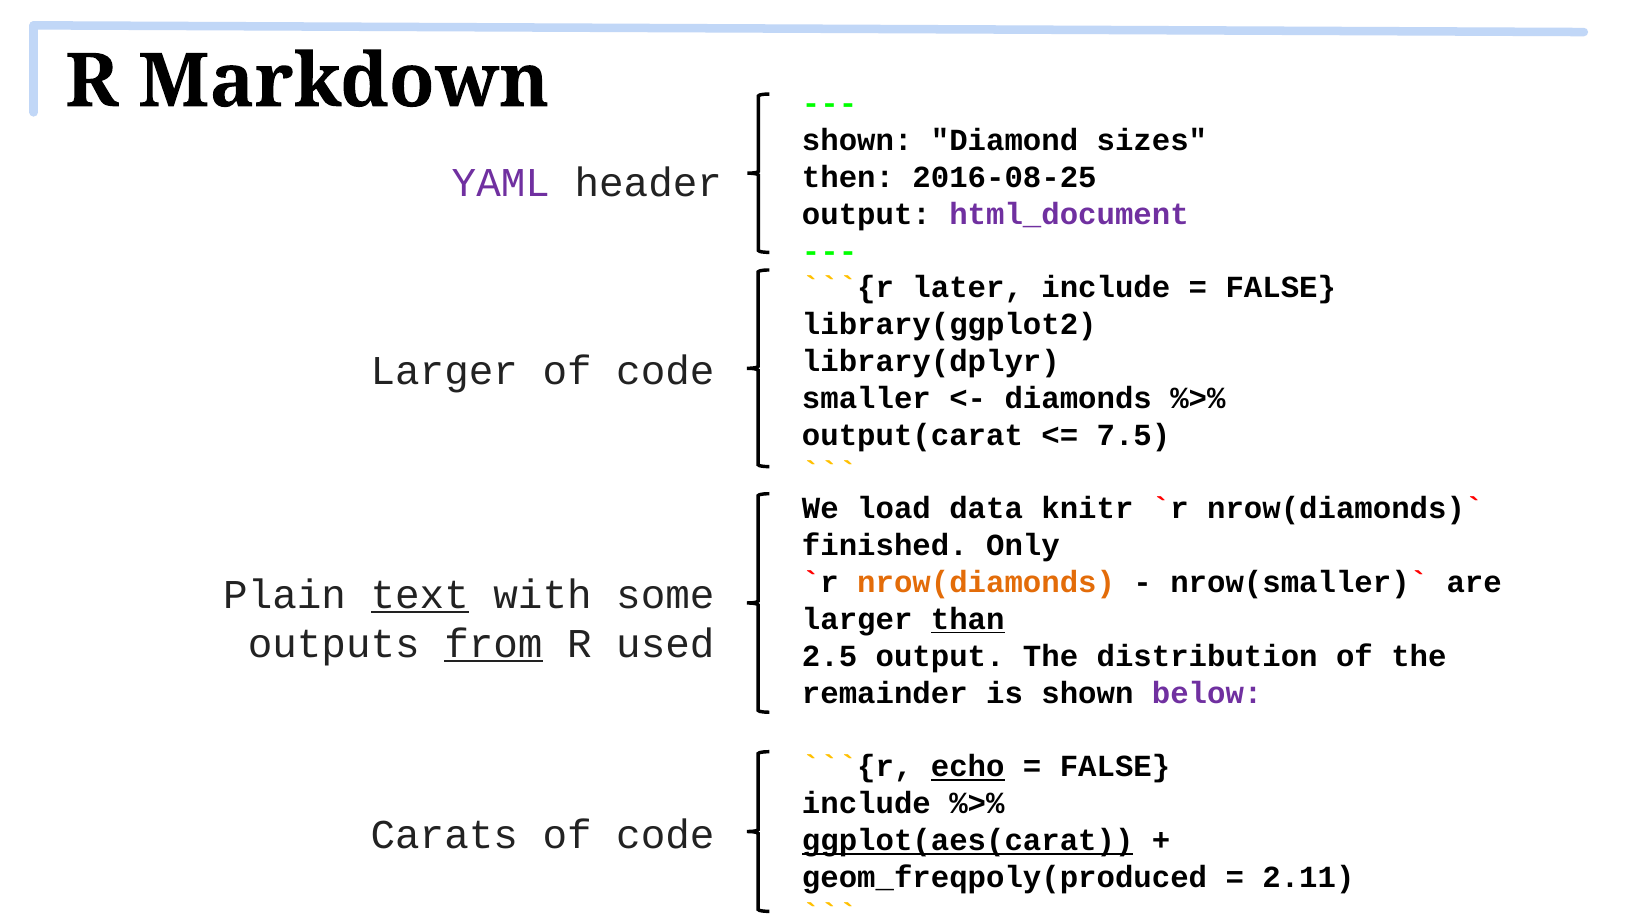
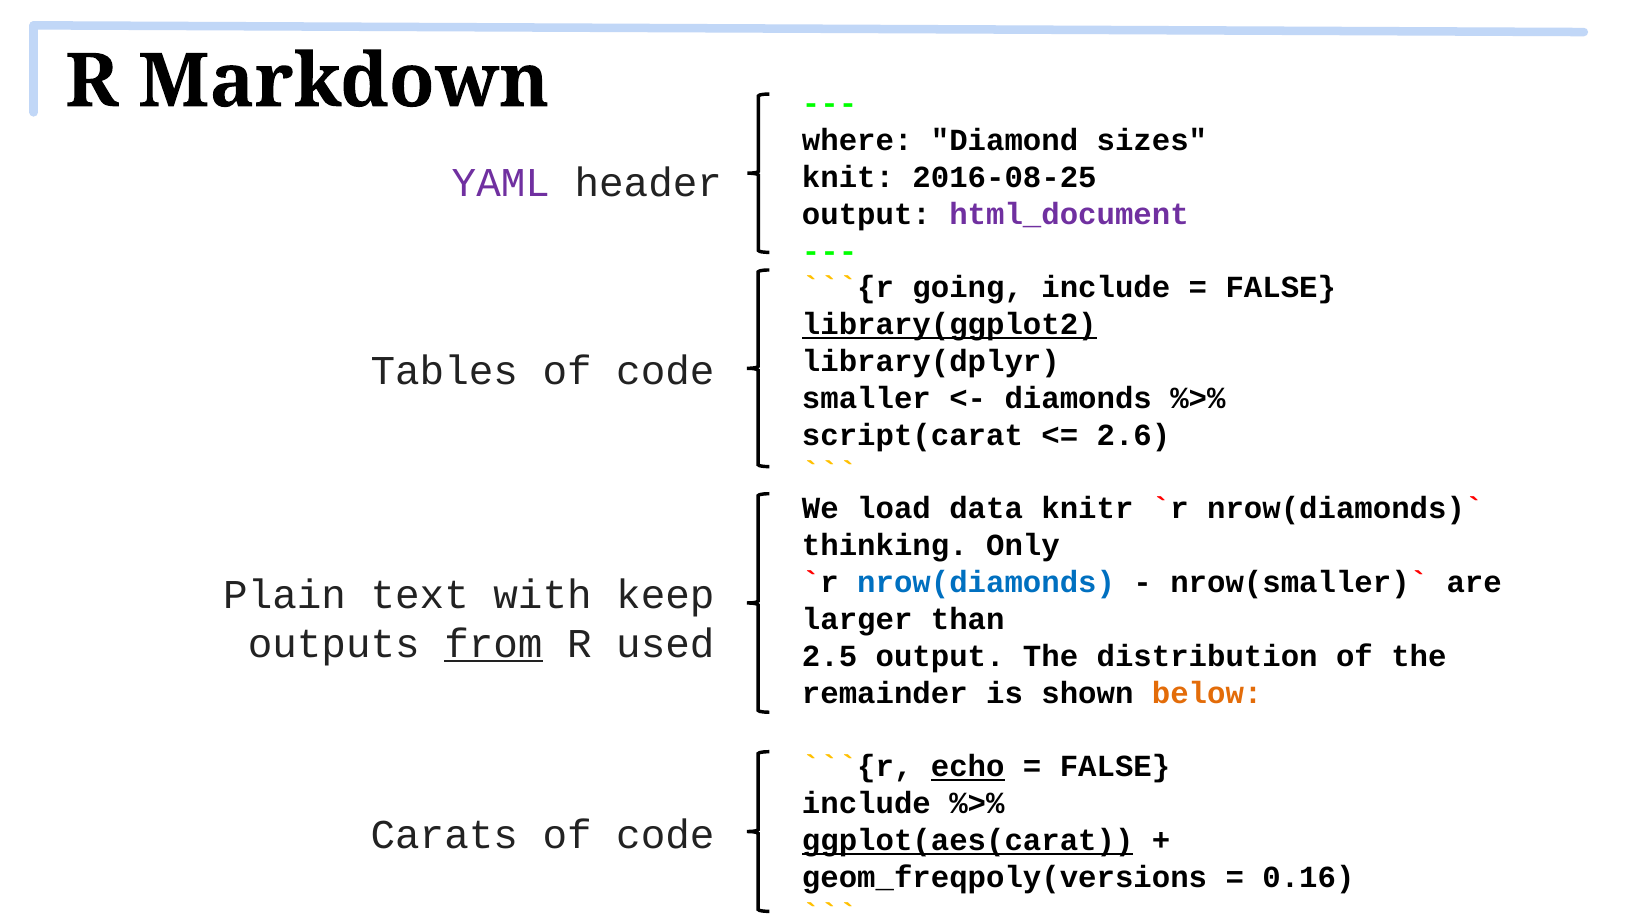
shown at (857, 140): shown -> where
then: then -> knit
later: later -> going
library(ggplot2 underline: none -> present
Larger at (444, 371): Larger -> Tables
output(carat: output(carat -> script(carat
7.5: 7.5 -> 2.6
finished: finished -> thinking
nrow(diamonds colour: orange -> blue
text underline: present -> none
some: some -> keep
than underline: present -> none
below colour: purple -> orange
geom_freqpoly(produced: geom_freqpoly(produced -> geom_freqpoly(versions
2.11: 2.11 -> 0.16
